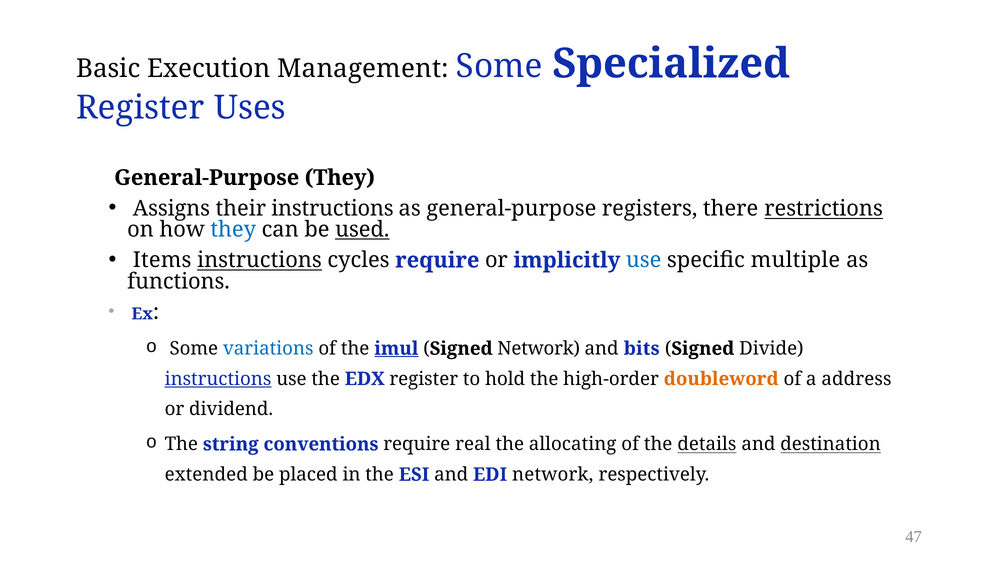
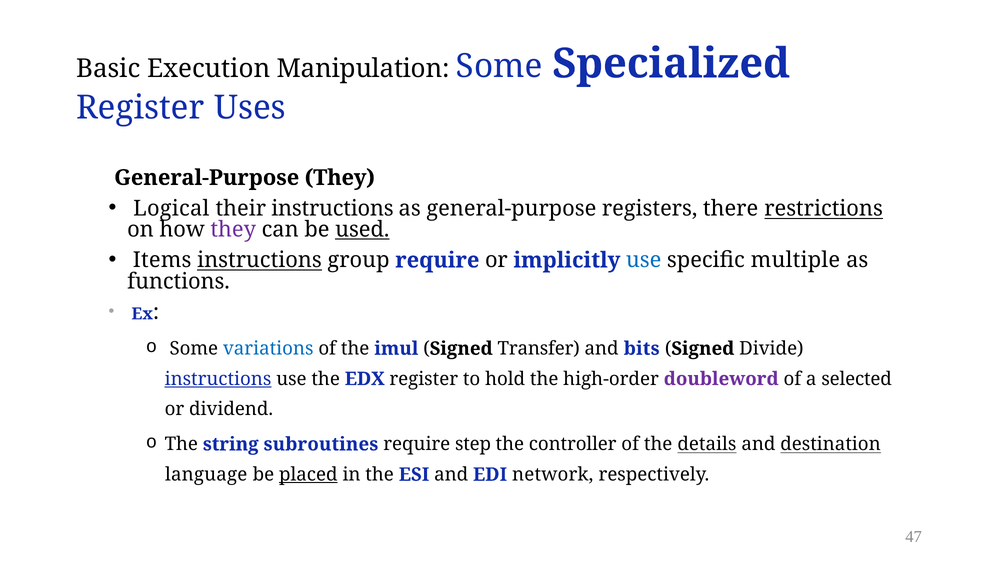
Management: Management -> Manipulation
Assigns: Assigns -> Logical
they at (233, 229) colour: blue -> purple
cycles: cycles -> group
imul underline: present -> none
Signed Network: Network -> Transfer
doubleword colour: orange -> purple
address: address -> selected
conventions: conventions -> subroutines
real: real -> step
allocating: allocating -> controller
extended: extended -> language
placed underline: none -> present
